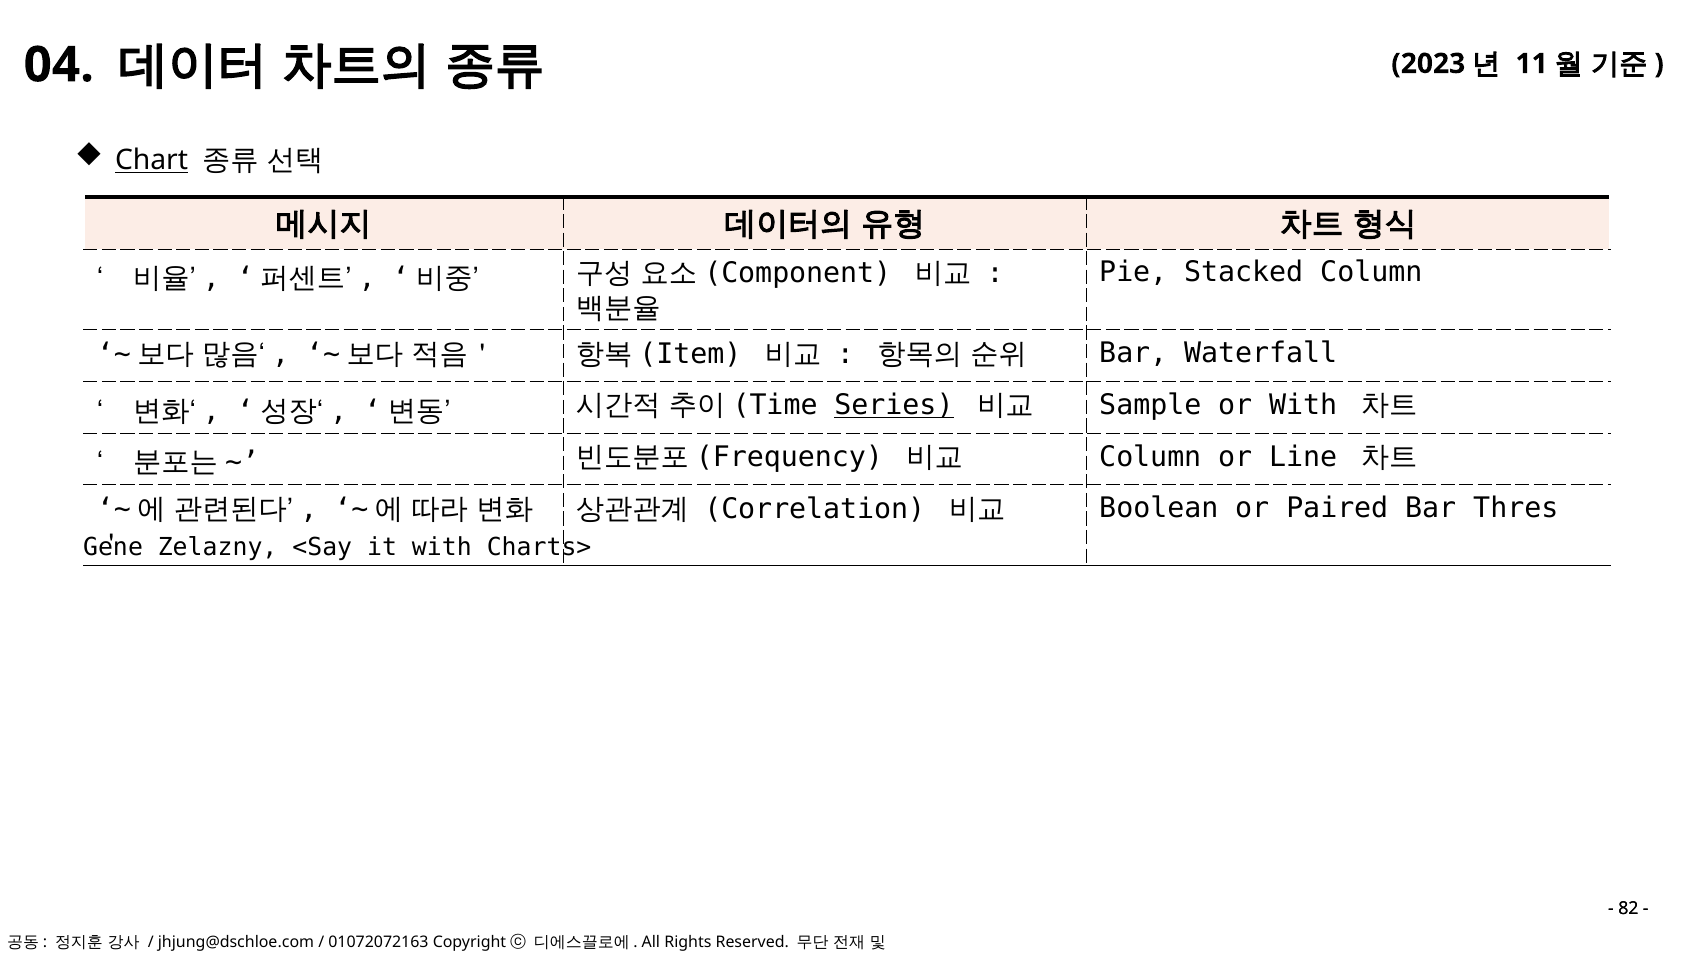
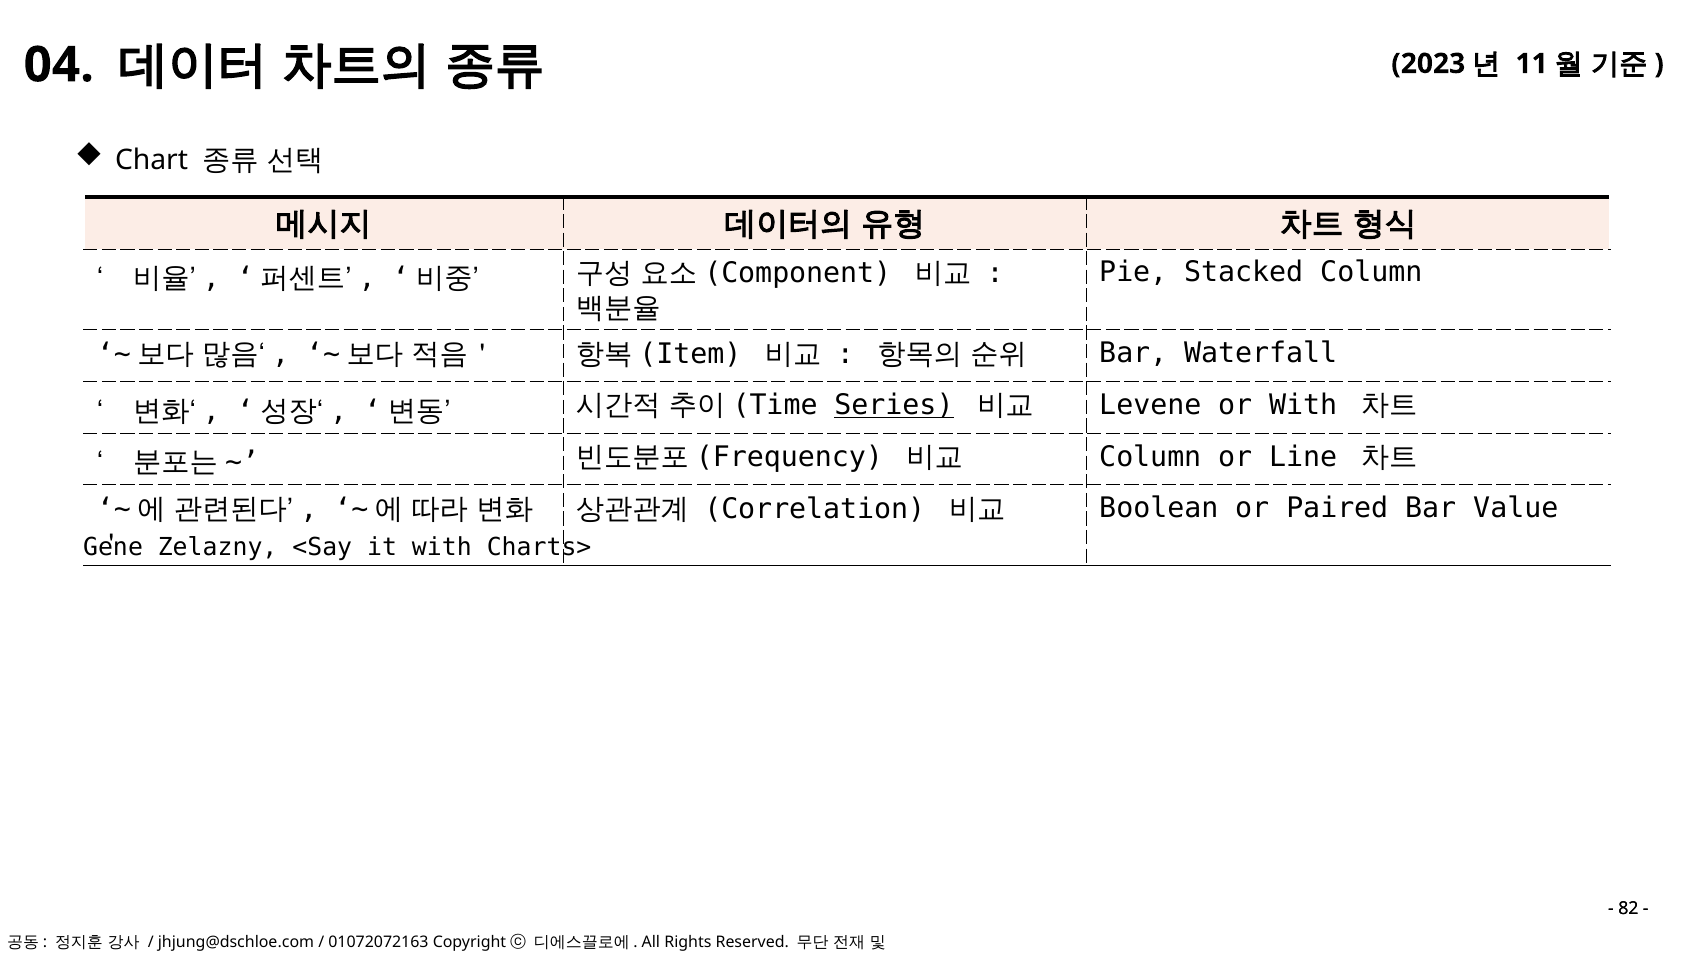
Chart underline: present -> none
Sample: Sample -> Levene
Thres: Thres -> Value
